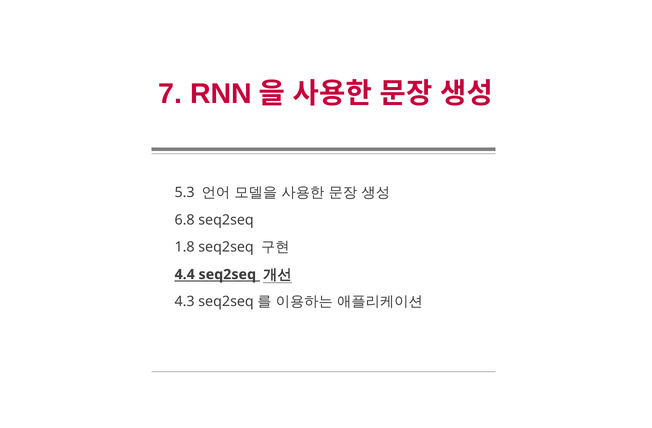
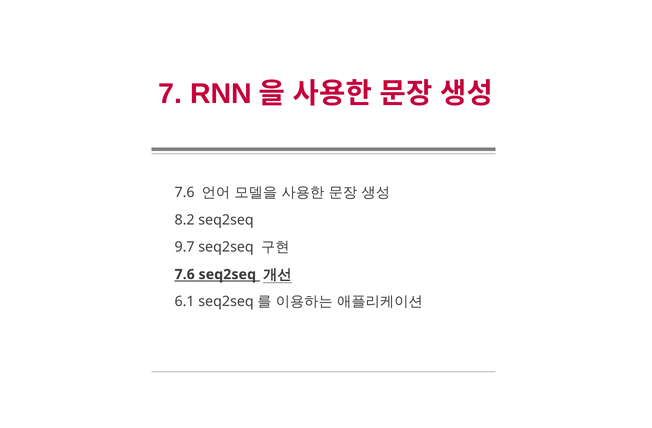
5.3 at (185, 193): 5.3 -> 7.6
6.8: 6.8 -> 8.2
1.8: 1.8 -> 9.7
4.4 at (185, 275): 4.4 -> 7.6
4.3: 4.3 -> 6.1
